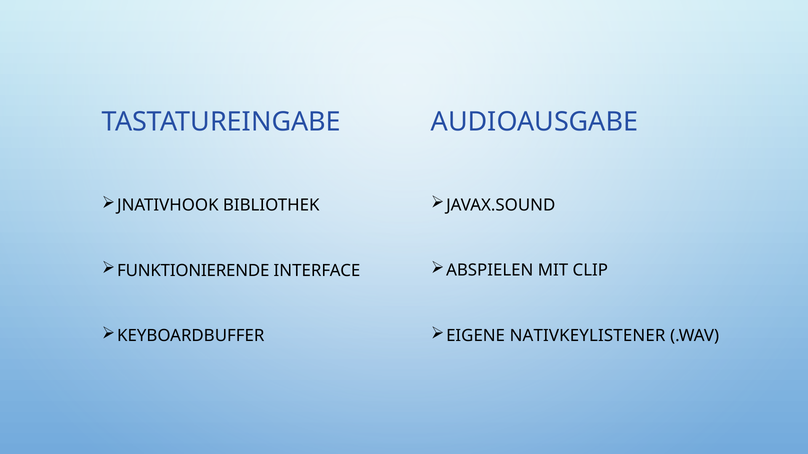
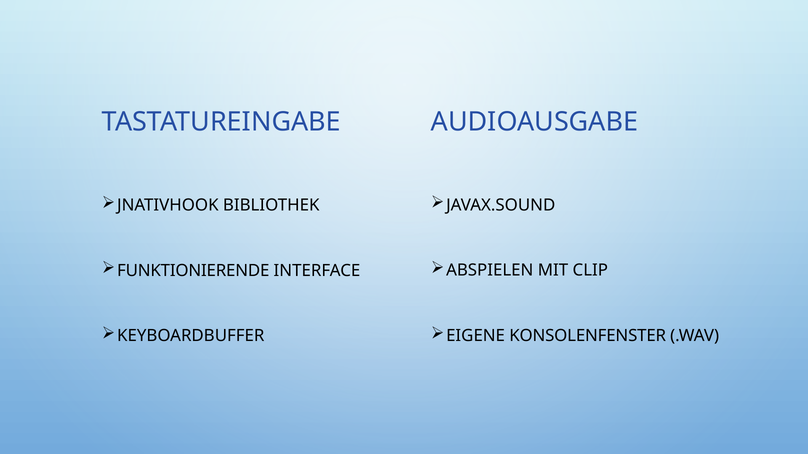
NATIVKEYLISTENER: NATIVKEYLISTENER -> KONSOLENFENSTER
